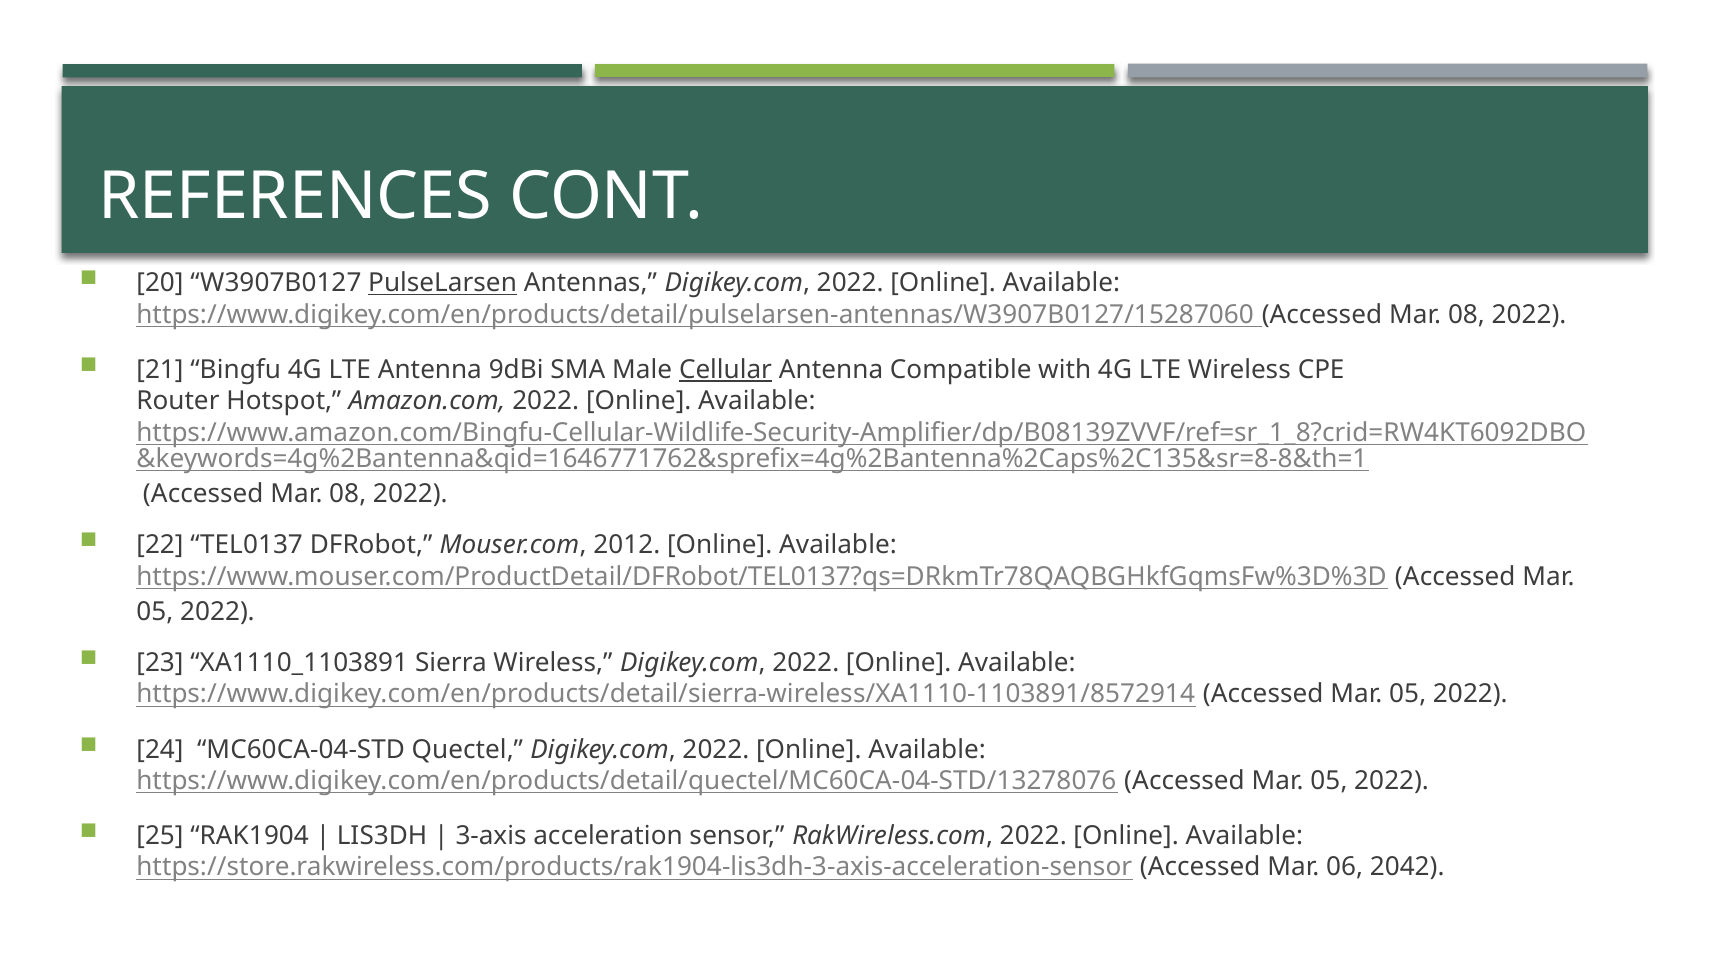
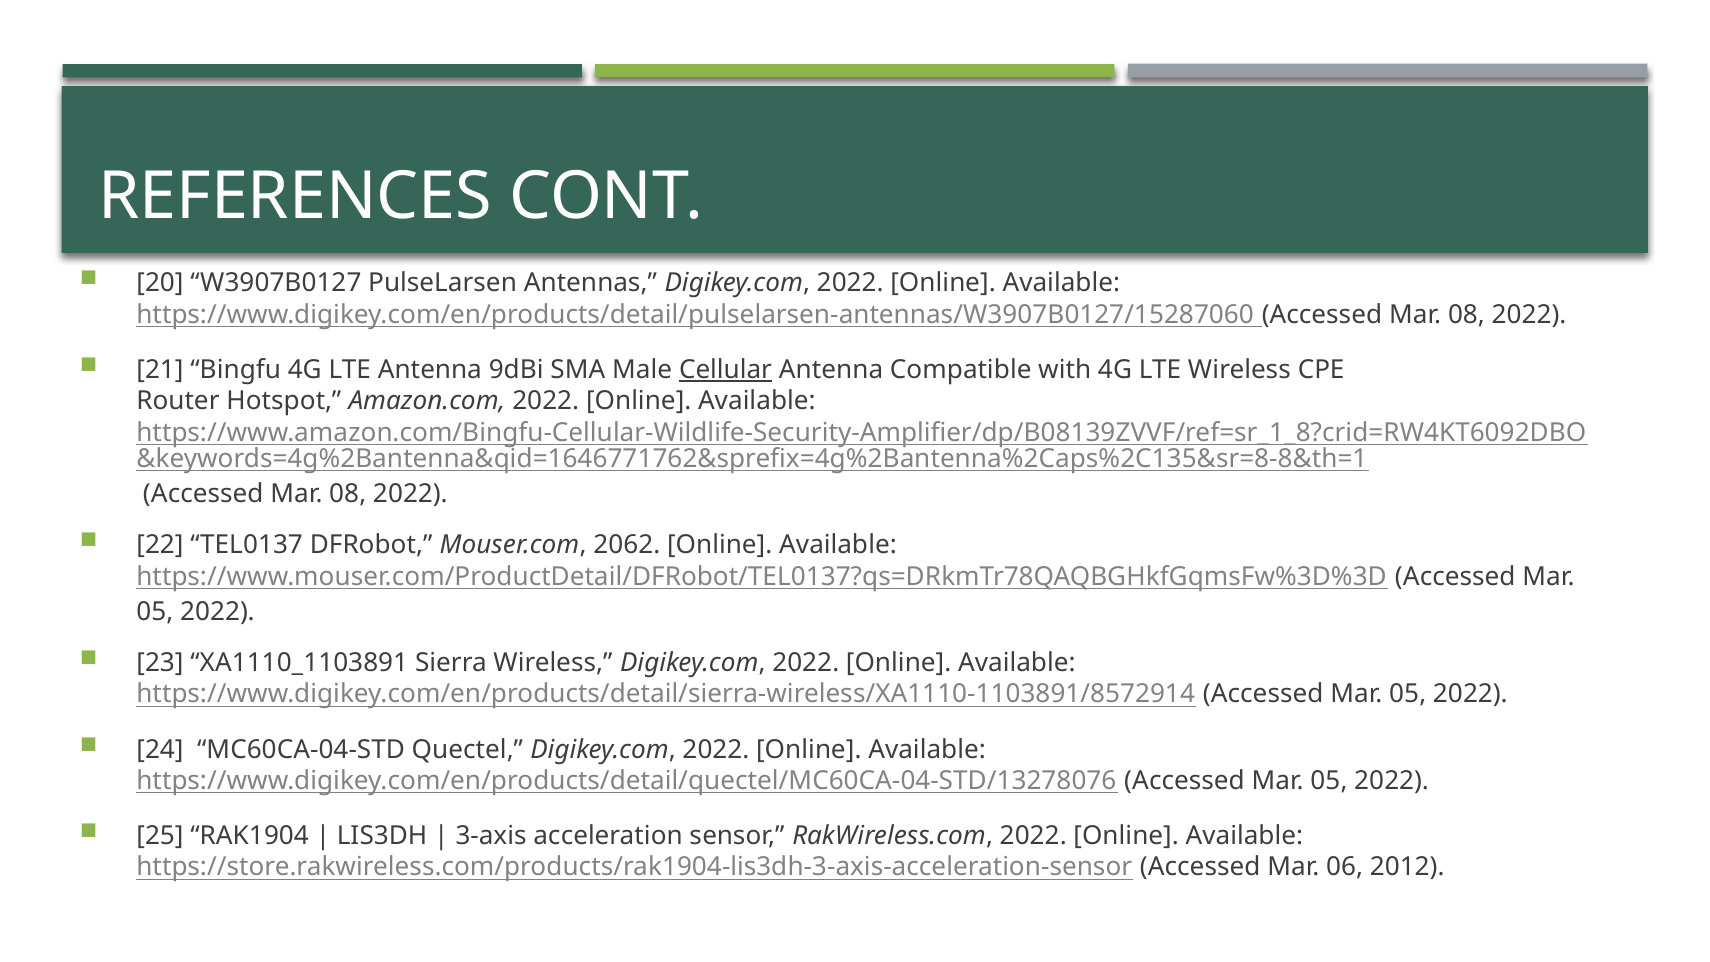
PulseLarsen underline: present -> none
2012: 2012 -> 2062
2042: 2042 -> 2012
